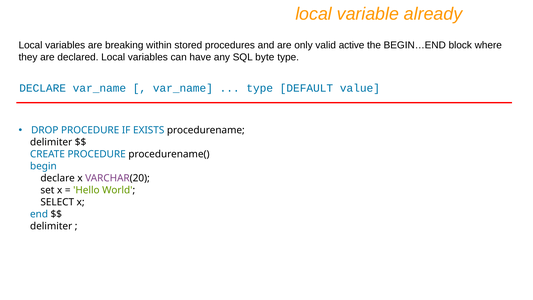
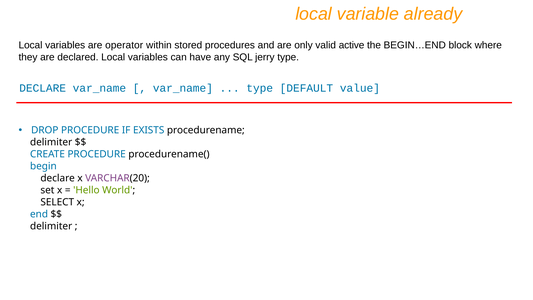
breaking: breaking -> operator
byte: byte -> jerry
